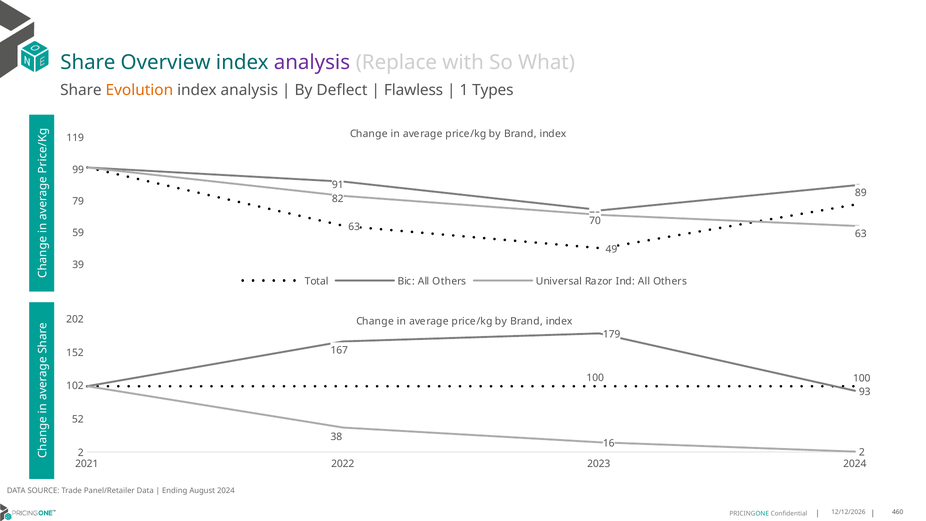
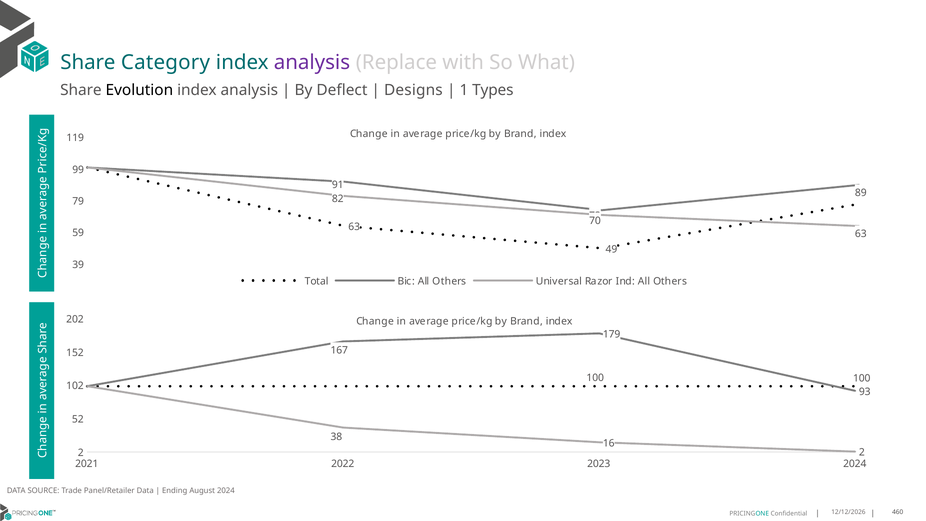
Overview: Overview -> Category
Evolution colour: orange -> black
Flawless: Flawless -> Designs
